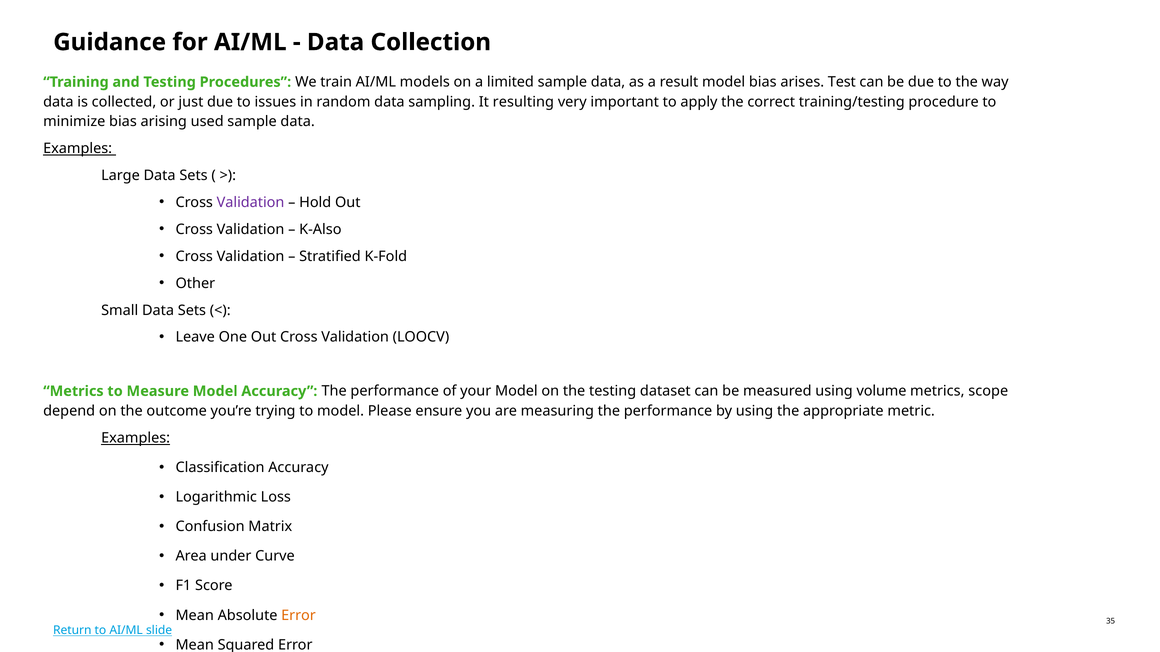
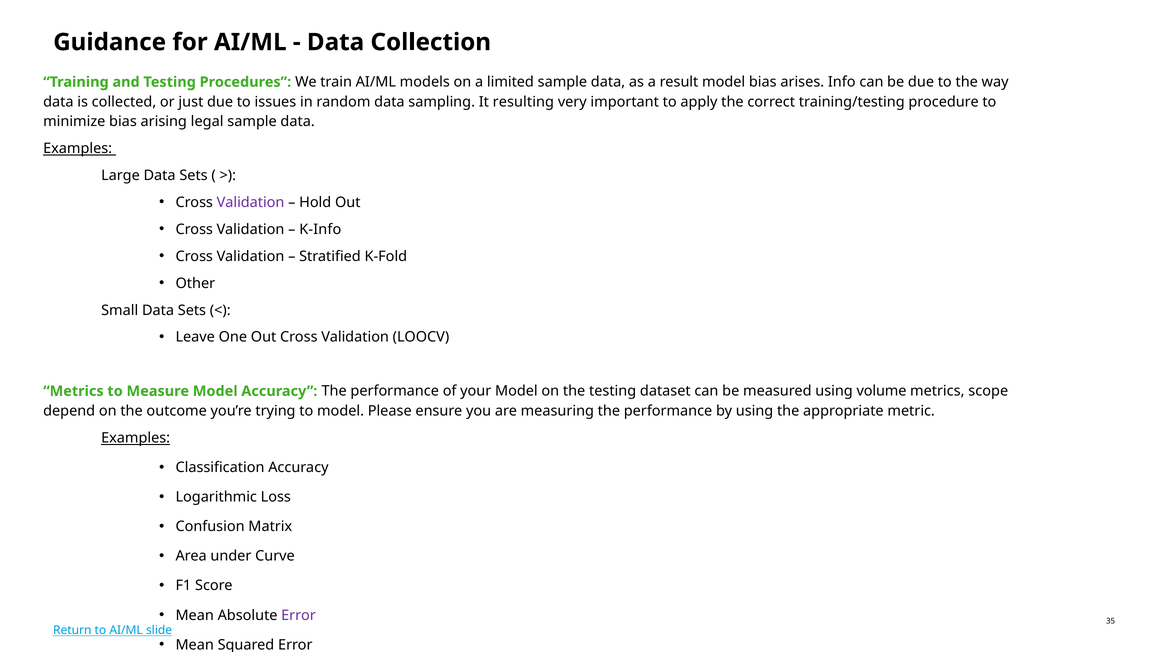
Test: Test -> Info
used: used -> legal
K-Also: K-Also -> K-Info
Error at (299, 616) colour: orange -> purple
